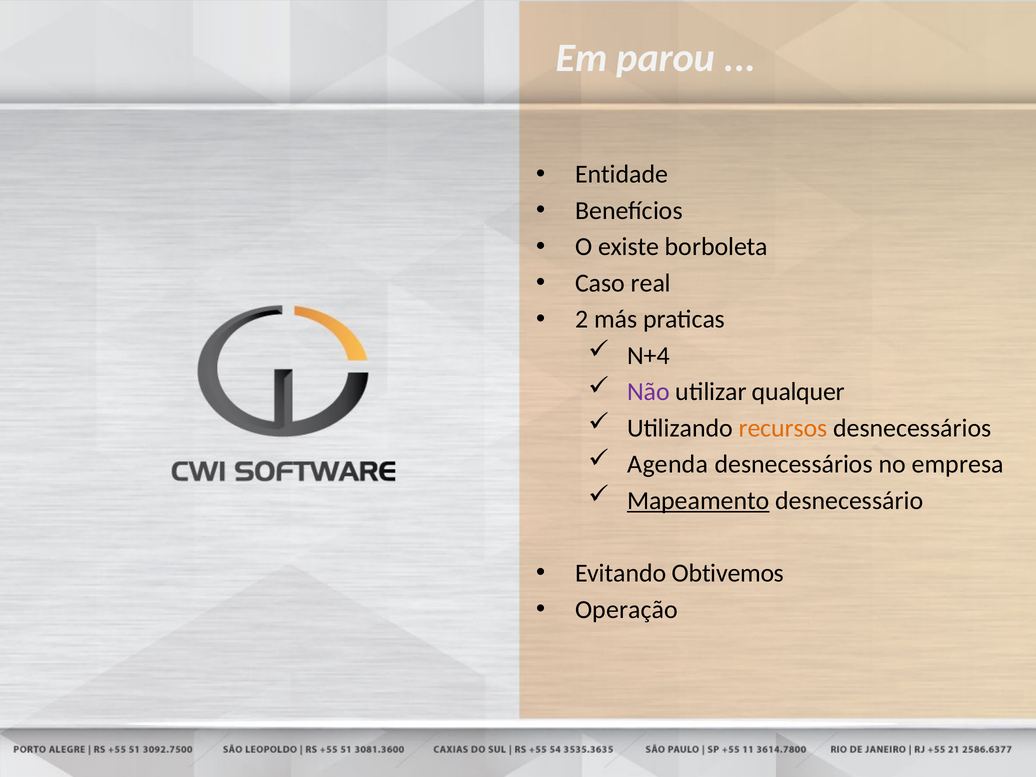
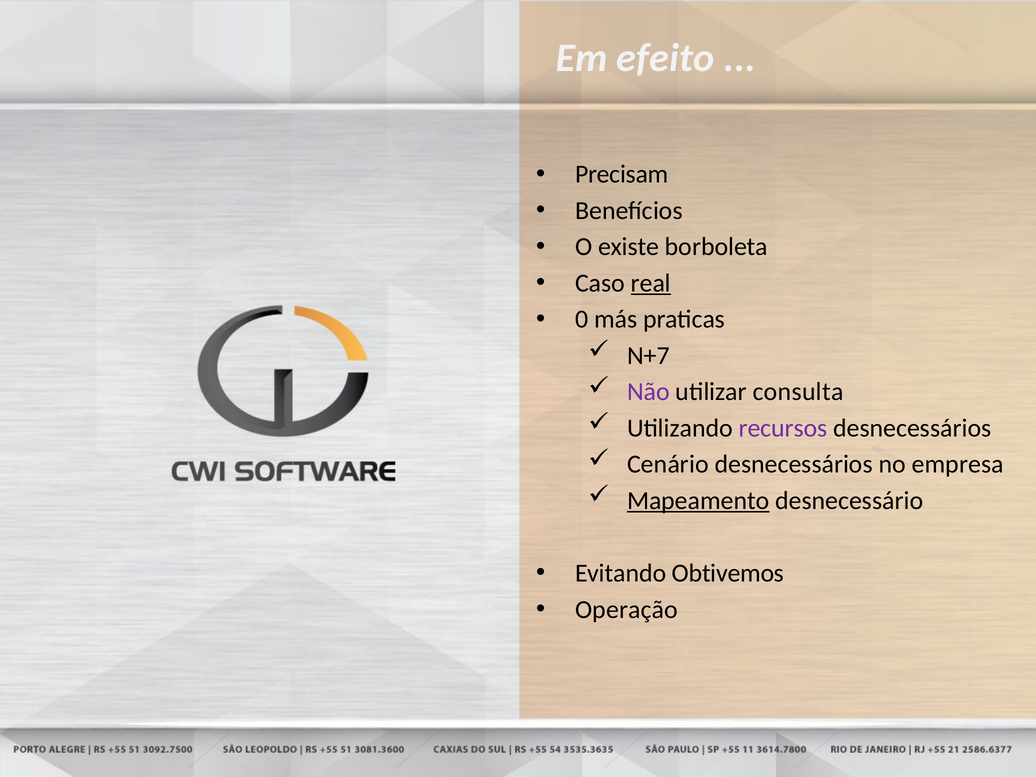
parou: parou -> efeito
Entidade: Entidade -> Precisam
real underline: none -> present
2 at (582, 319): 2 -> 0
N+4: N+4 -> N+7
qualquer: qualquer -> consulta
recursos colour: orange -> purple
Agenda: Agenda -> Cenário
